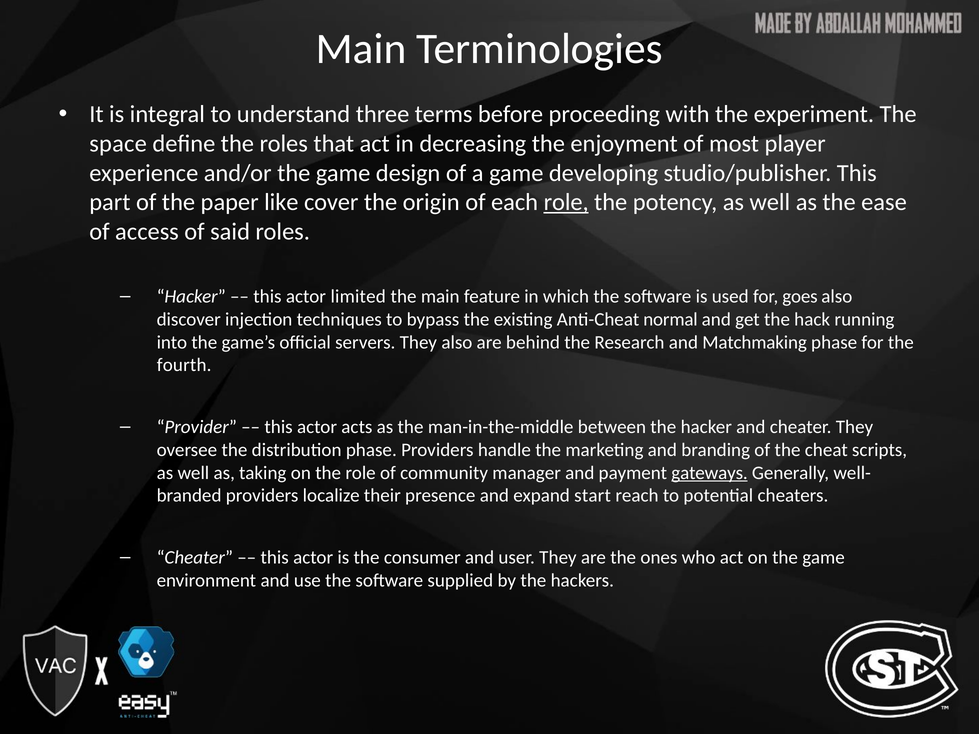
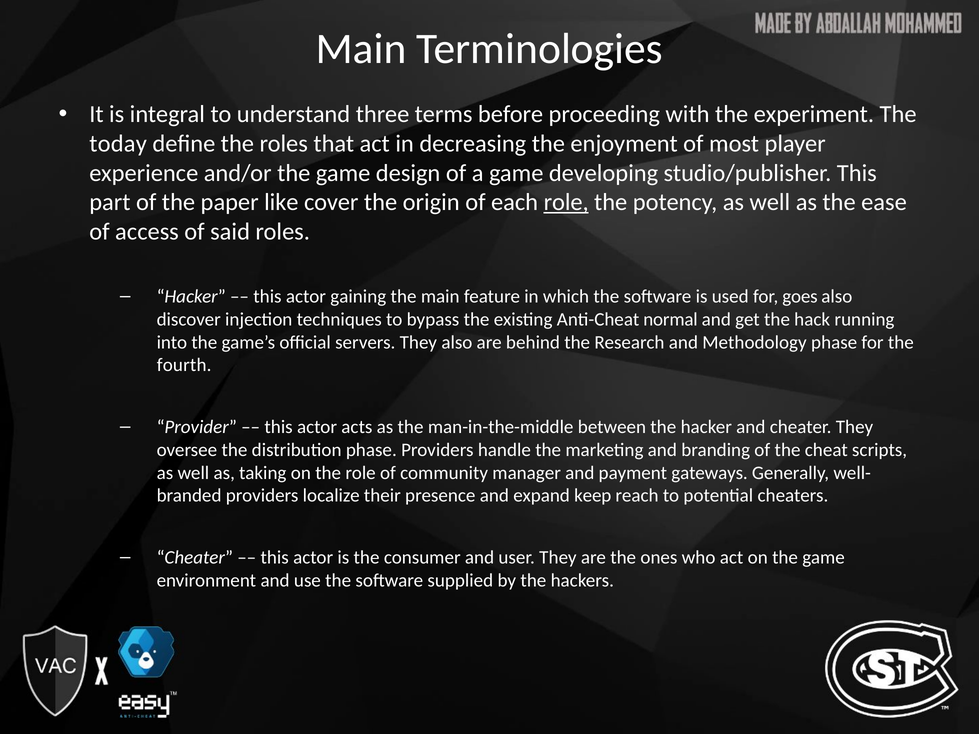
space: space -> today
limited: limited -> gaining
Matchmaking: Matchmaking -> Methodology
gateways underline: present -> none
start: start -> keep
